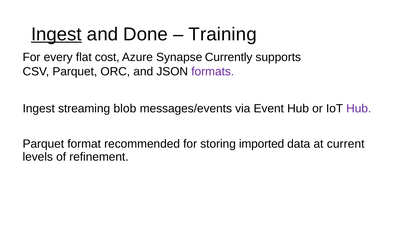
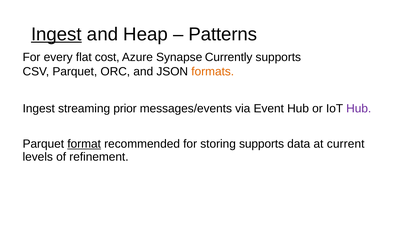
Done: Done -> Heap
Training: Training -> Patterns
formats colour: purple -> orange
blob: blob -> prior
format underline: none -> present
storing imported: imported -> supports
